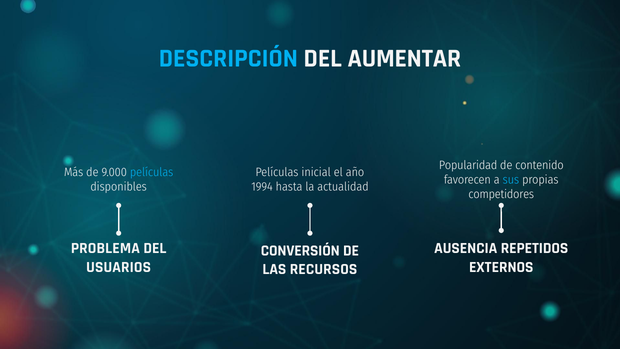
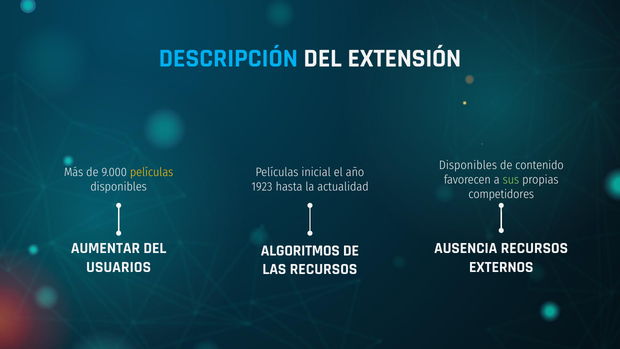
AUMENTAR: AUMENTAR -> EXTENSIÓN
Popularidad at (468, 165): Popularidad -> Disponibles
películas at (152, 172) colour: light blue -> yellow
sus colour: light blue -> light green
1994: 1994 -> 1923
PROBLEMA: PROBLEMA -> AUMENTAR
AUSENCIA REPETIDOS: REPETIDOS -> RECURSOS
CONVERSIÓN: CONVERSIÓN -> ALGORITMOS
